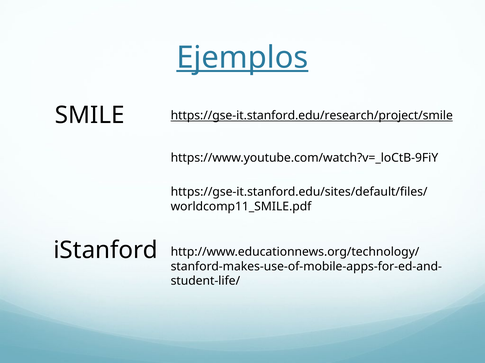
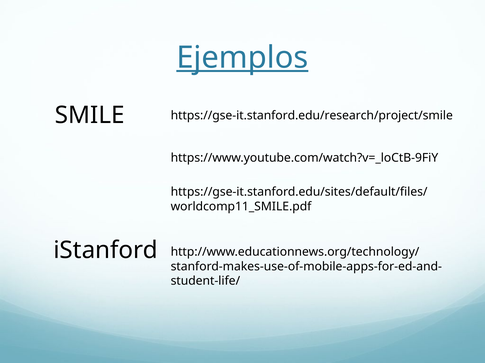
https://gse-it.stanford.edu/research/project/smile underline: present -> none
